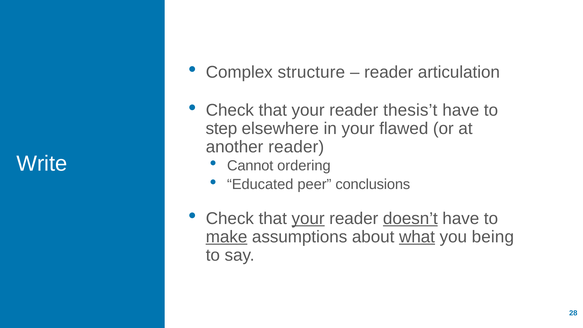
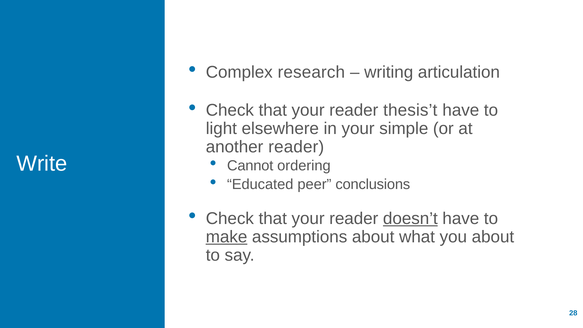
structure: structure -> research
reader at (389, 72): reader -> writing
step: step -> light
flawed: flawed -> simple
your at (308, 218) underline: present -> none
what underline: present -> none
you being: being -> about
